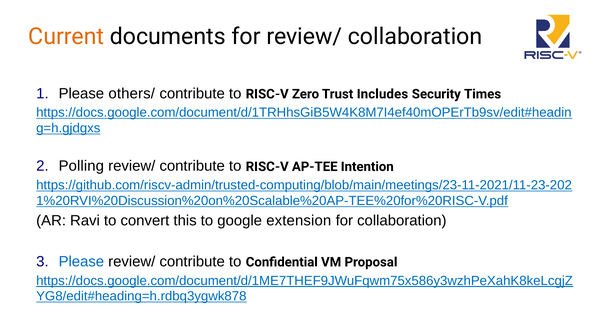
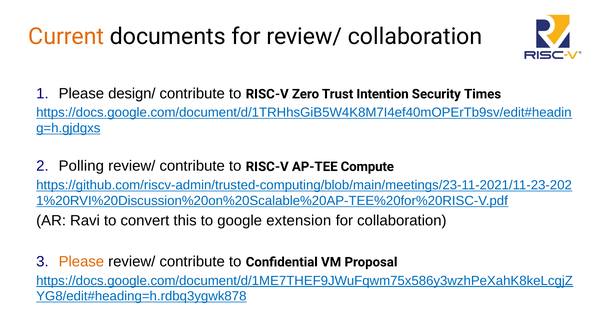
others/: others/ -> design/
Includes: Includes -> Intention
Intention: Intention -> Compute
Please at (81, 262) colour: blue -> orange
